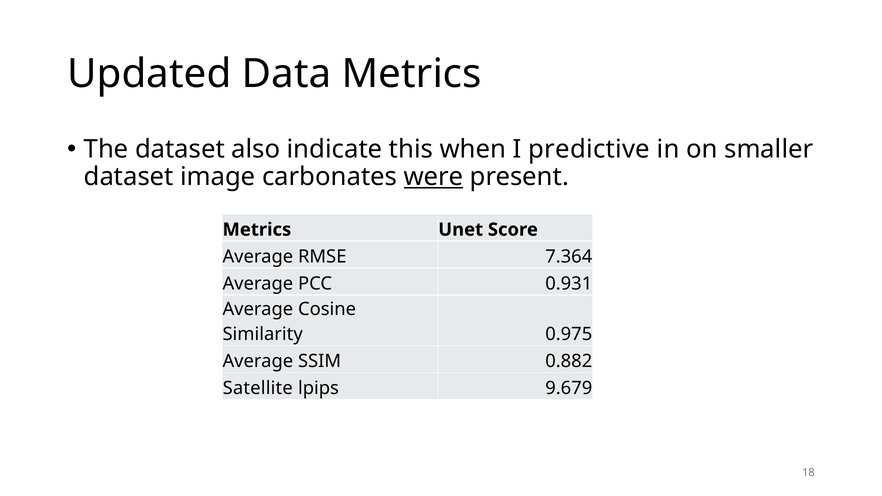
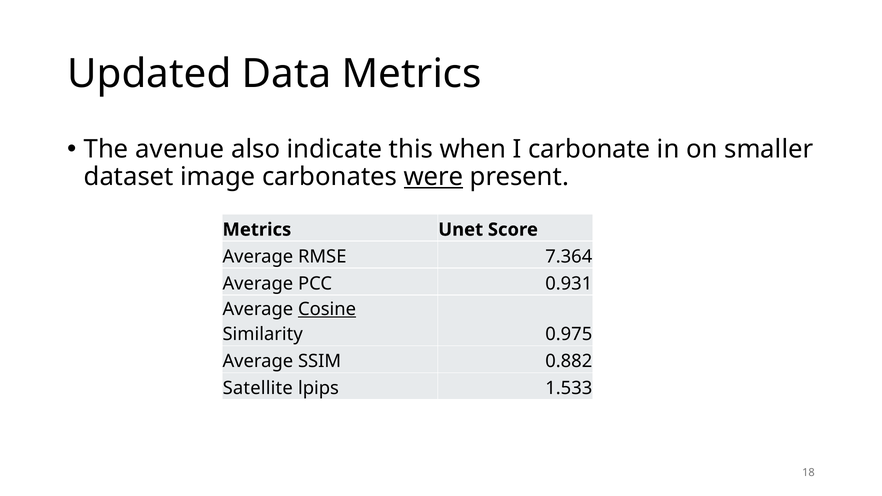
The dataset: dataset -> avenue
predictive: predictive -> carbonate
Cosine underline: none -> present
9.679: 9.679 -> 1.533
